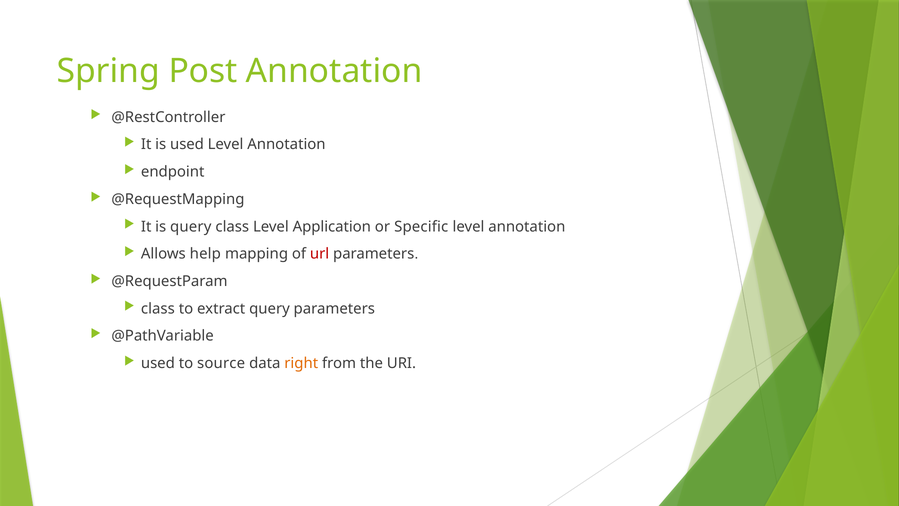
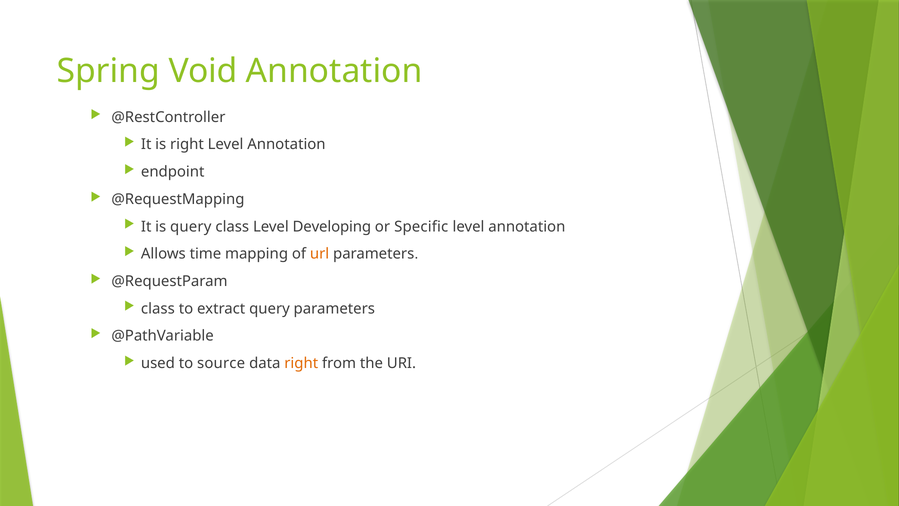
Post: Post -> Void
is used: used -> right
Application: Application -> Developing
help: help -> time
url colour: red -> orange
